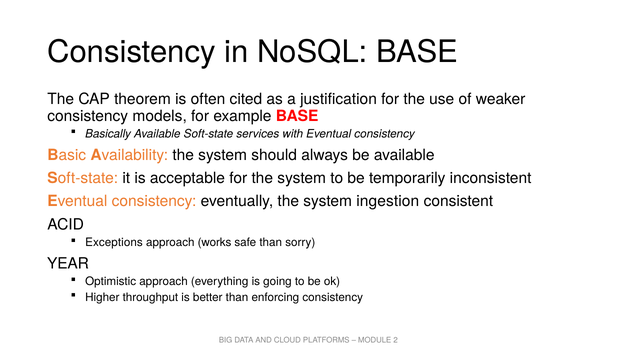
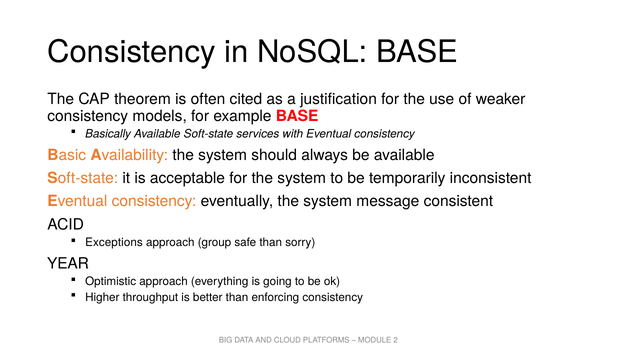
ingestion: ingestion -> message
works: works -> group
